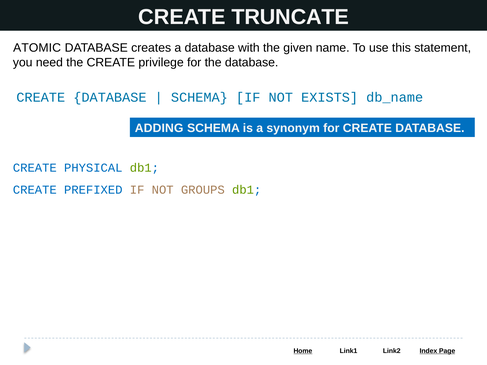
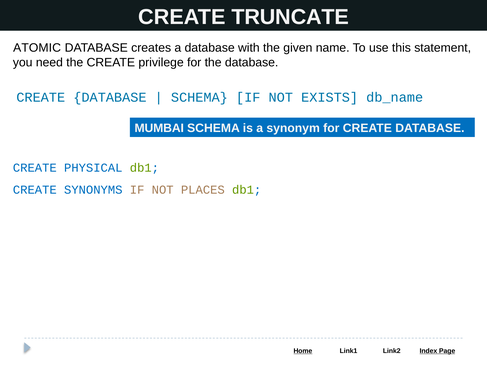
ADDING: ADDING -> MUMBAI
PREFIXED: PREFIXED -> SYNONYMS
GROUPS: GROUPS -> PLACES
